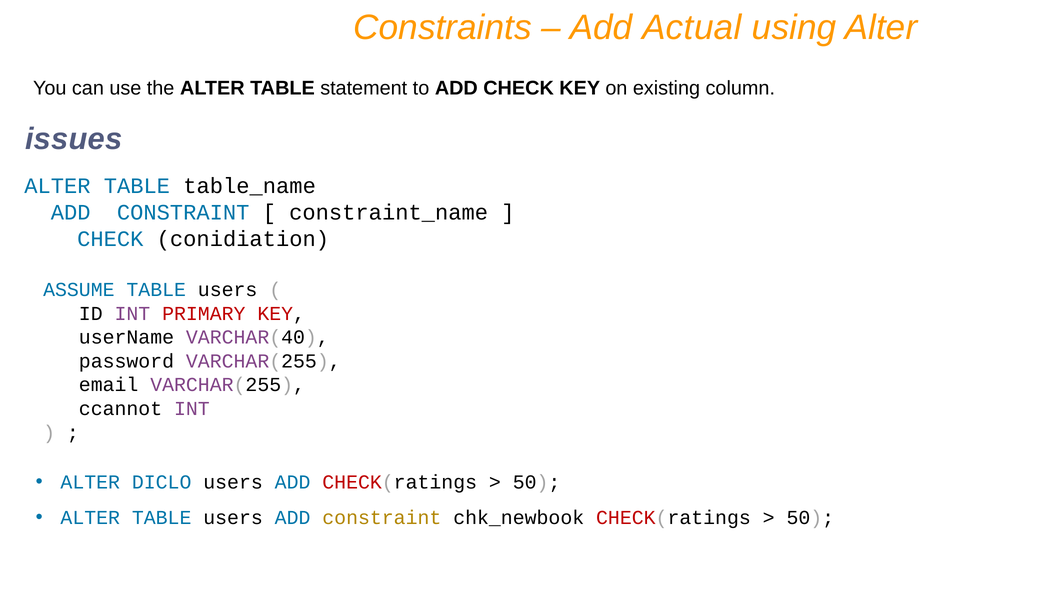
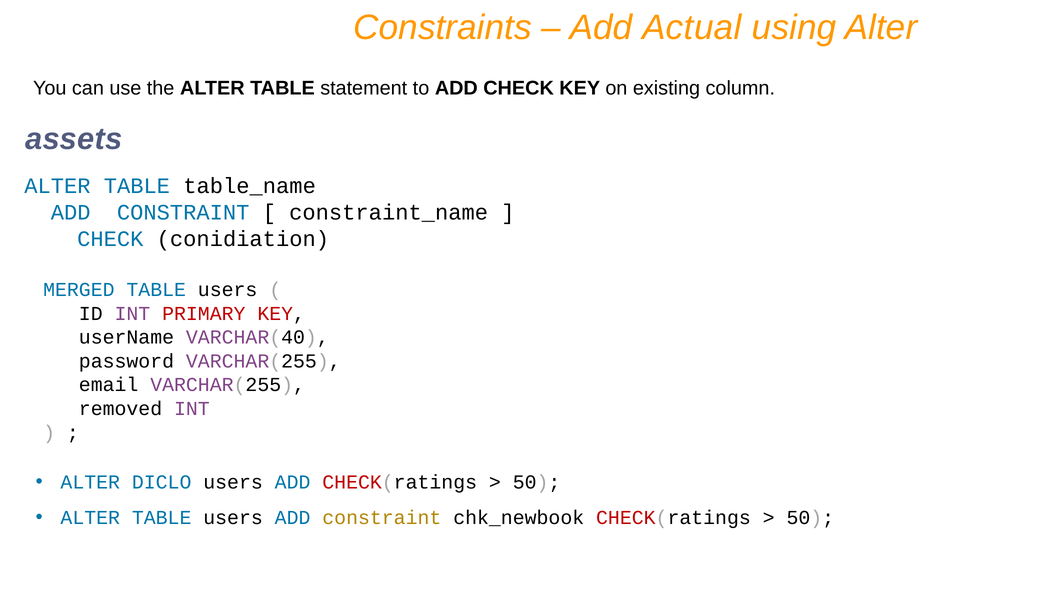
issues: issues -> assets
ASSUME: ASSUME -> MERGED
ccannot: ccannot -> removed
